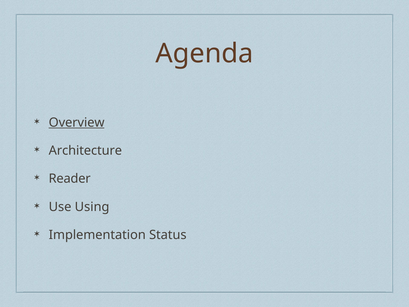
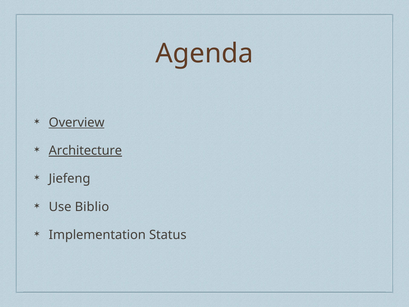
Architecture underline: none -> present
Reader: Reader -> Jiefeng
Using: Using -> Biblio
